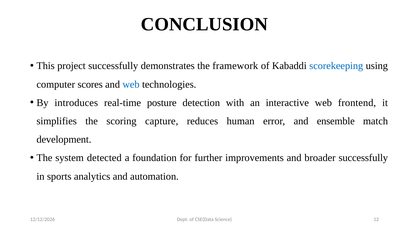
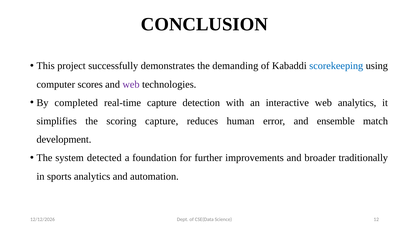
framework: framework -> demanding
web at (131, 84) colour: blue -> purple
introduces: introduces -> completed
real-time posture: posture -> capture
web frontend: frontend -> analytics
broader successfully: successfully -> traditionally
